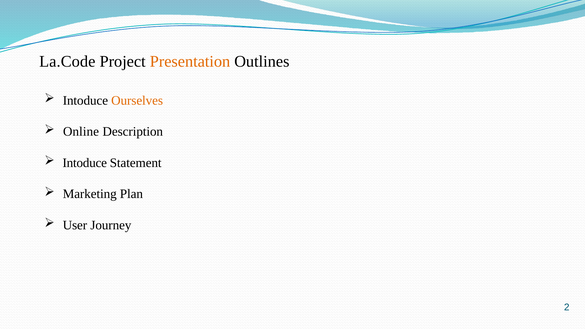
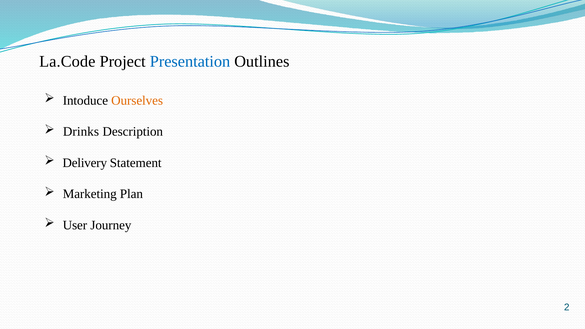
Presentation colour: orange -> blue
Online: Online -> Drinks
Intoduce at (85, 163): Intoduce -> Delivery
